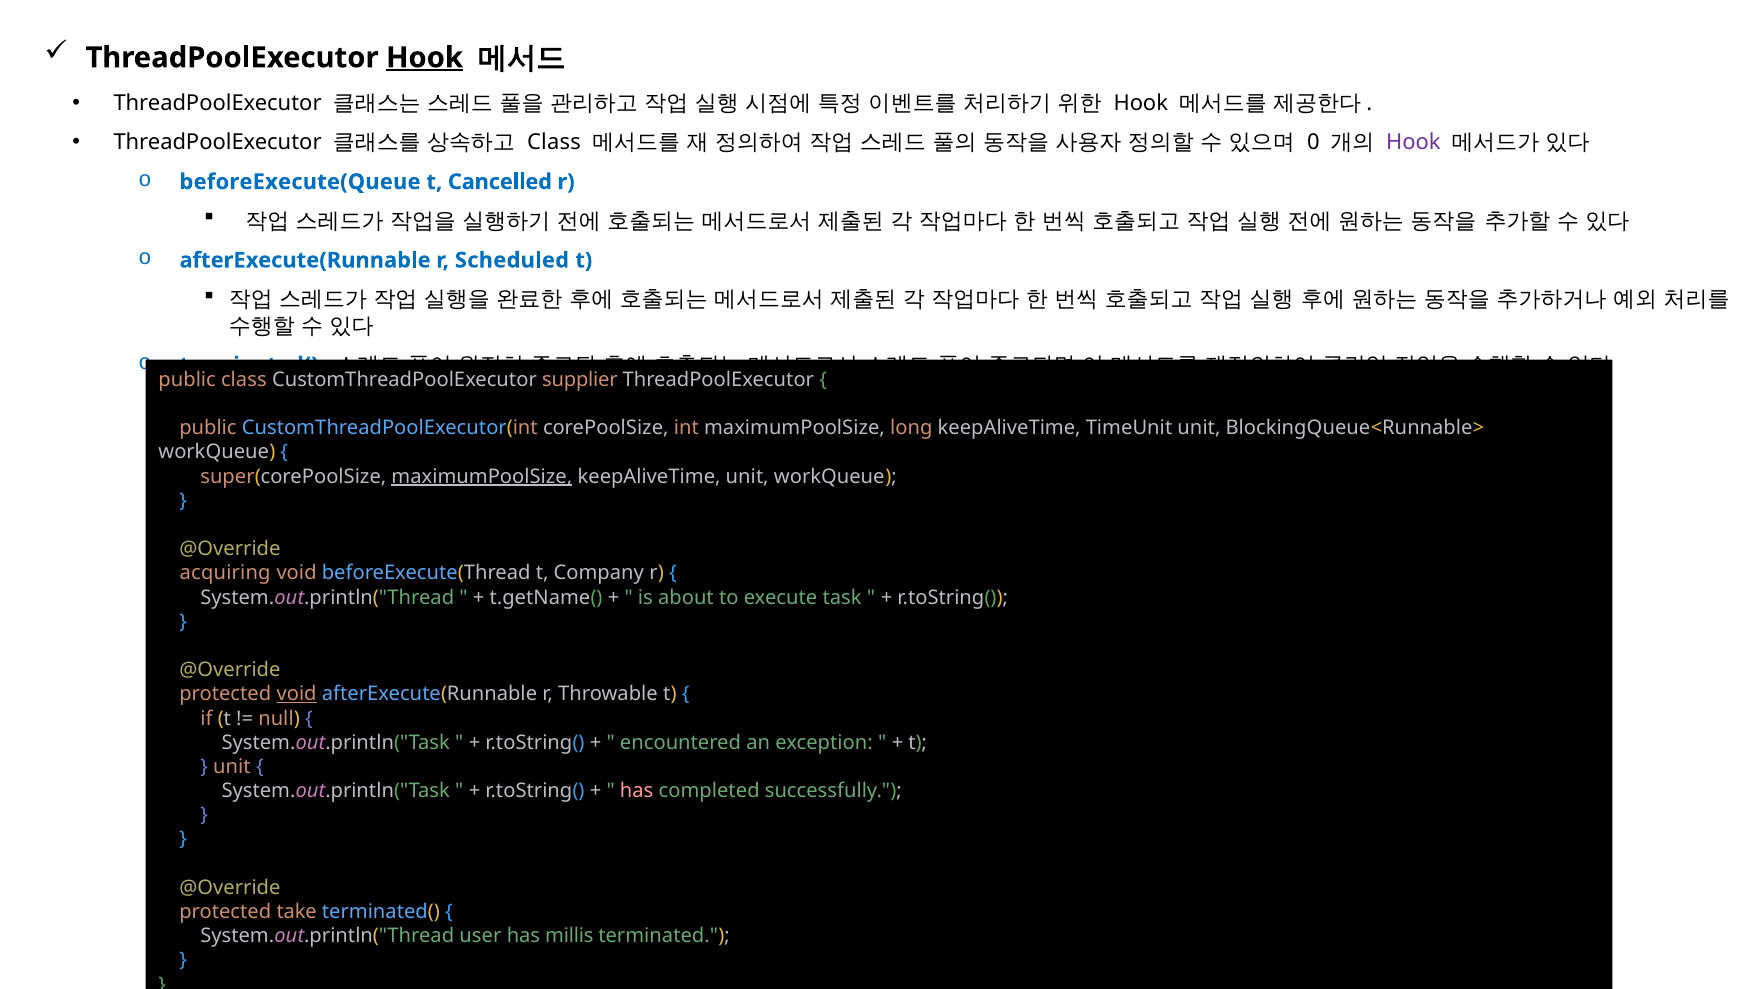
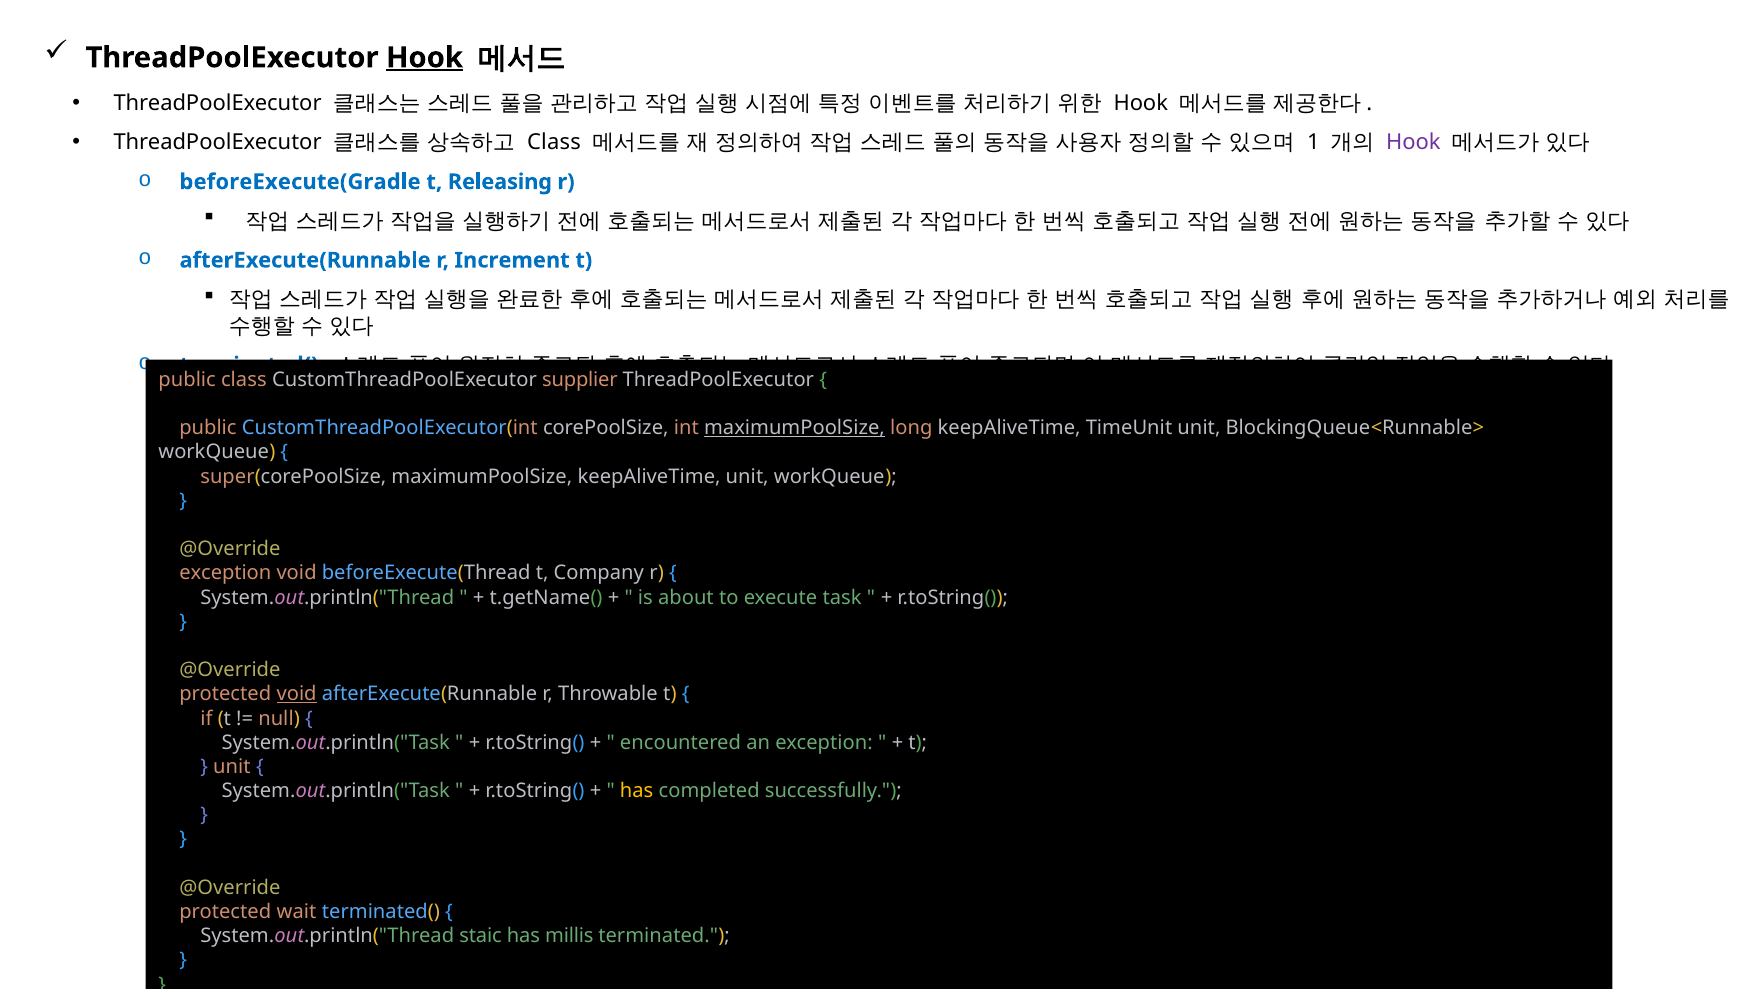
0: 0 -> 1
beforeExecute(Queue: beforeExecute(Queue -> beforeExecute(Gradle
Cancelled: Cancelled -> Releasing
Scheduled: Scheduled -> Increment
maximumPoolSize at (794, 428) underline: none -> present
maximumPoolSize at (482, 476) underline: present -> none
acquiring at (225, 573): acquiring -> exception
has at (637, 791) colour: pink -> yellow
take: take -> wait
user: user -> staic
